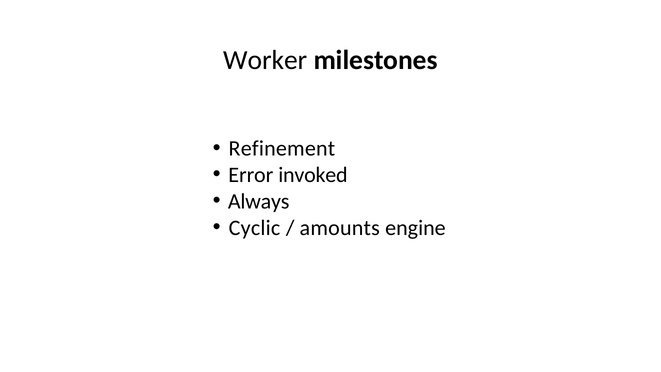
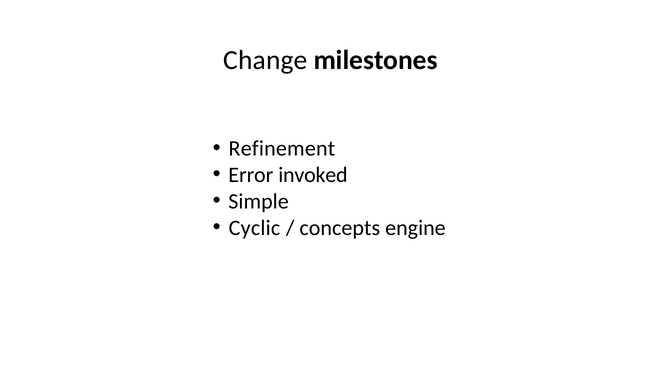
Worker: Worker -> Change
Always: Always -> Simple
amounts: amounts -> concepts
